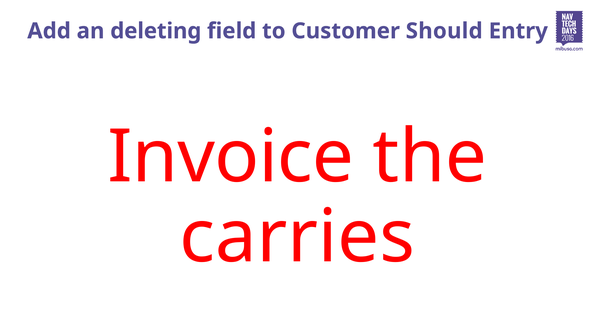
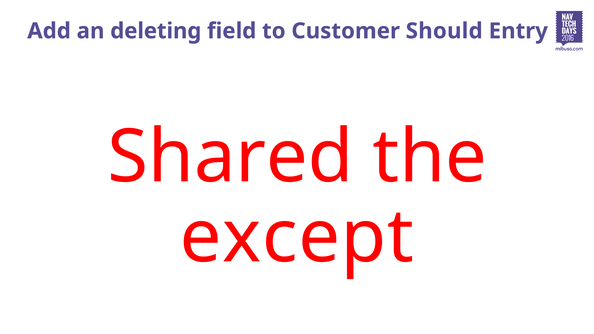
Invoice: Invoice -> Shared
carries: carries -> except
